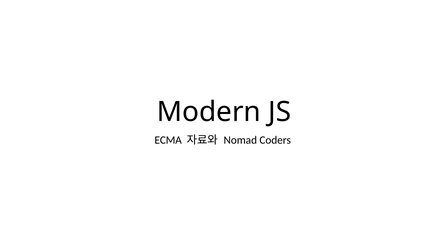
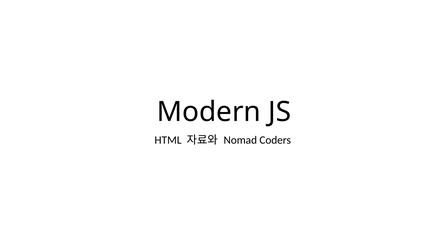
ECMA: ECMA -> HTML
